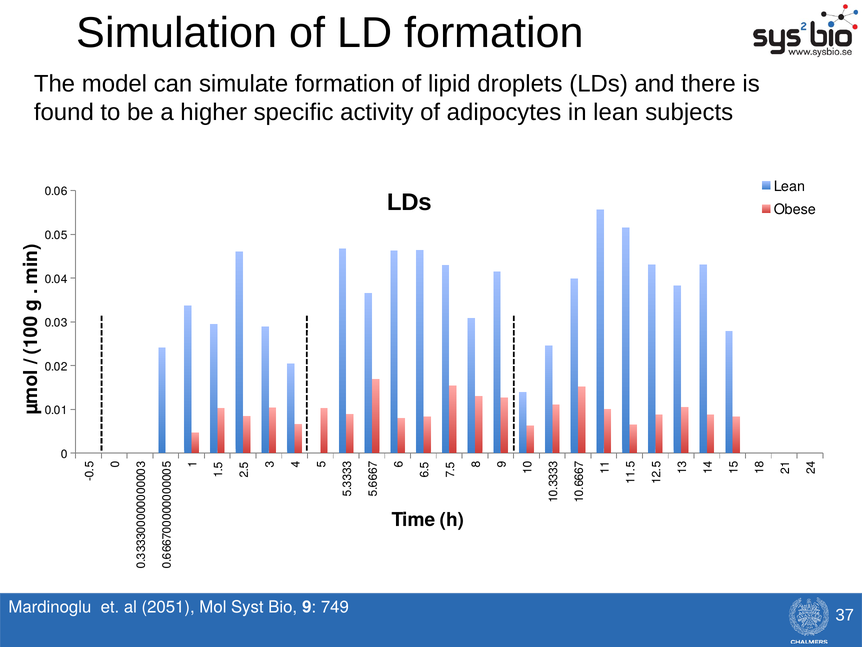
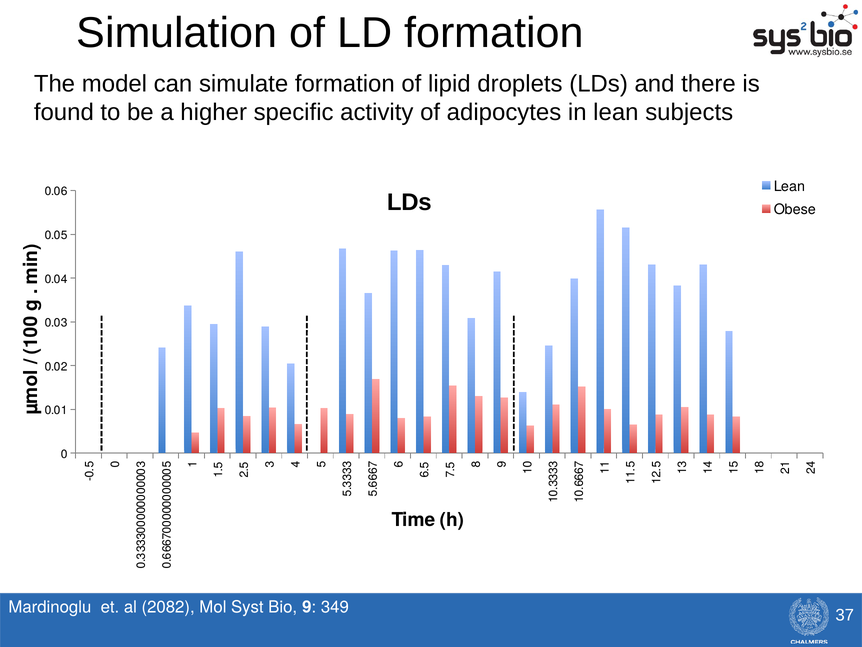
2051: 2051 -> 2082
749: 749 -> 349
